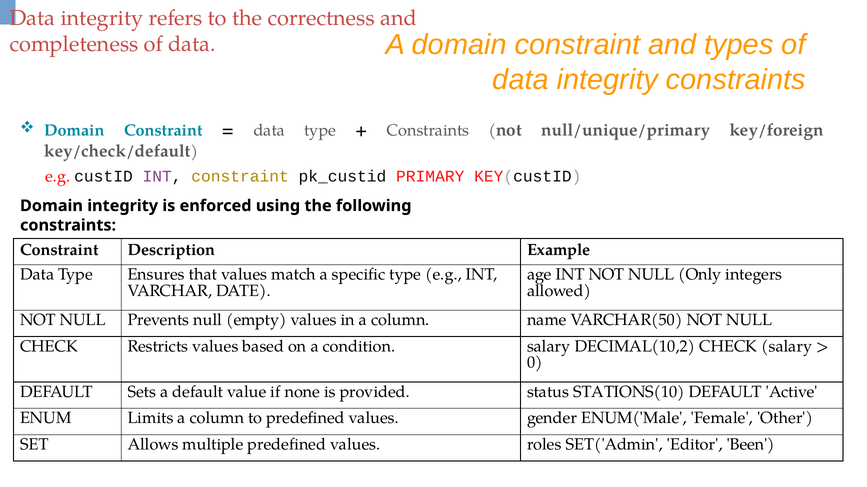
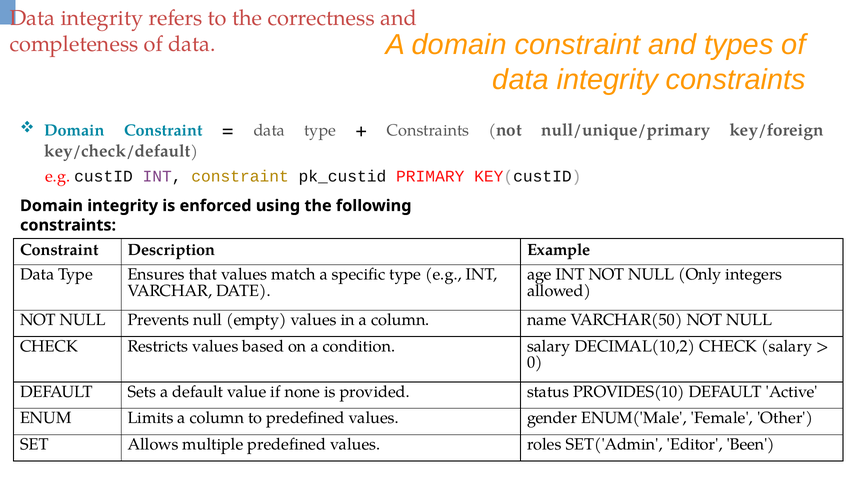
STATIONS(10: STATIONS(10 -> PROVIDES(10
